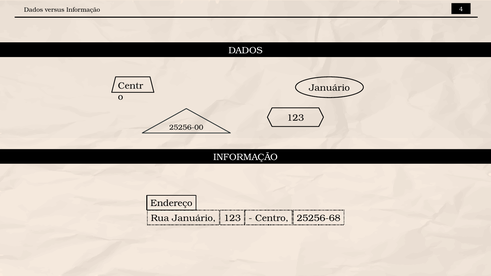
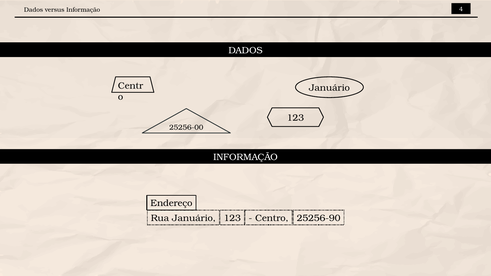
25256-68: 25256-68 -> 25256-90
